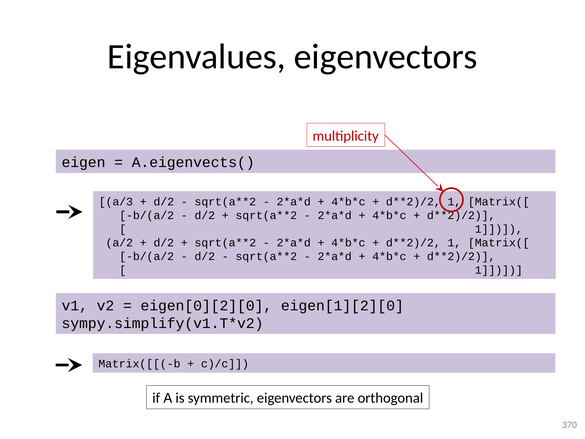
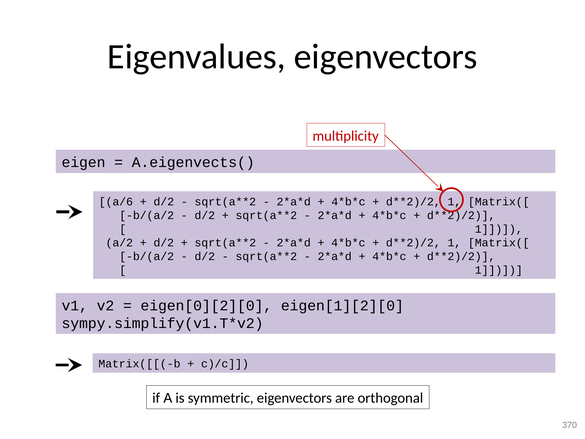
a/3: a/3 -> a/6
